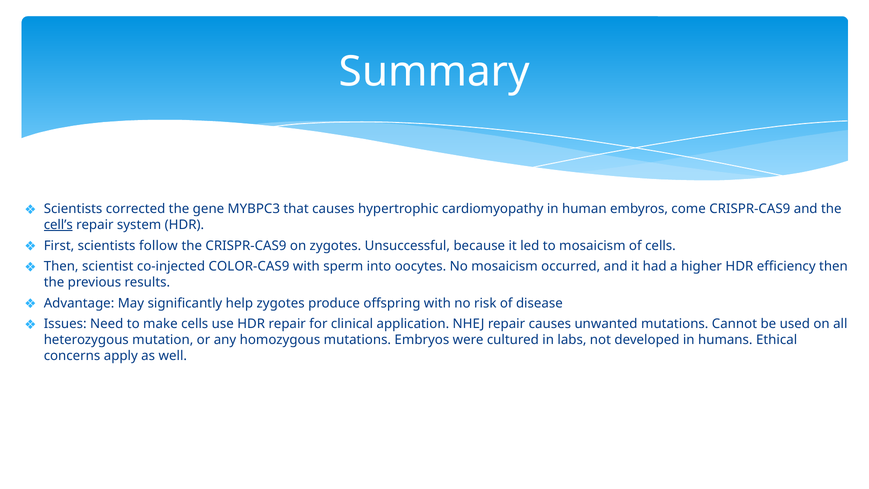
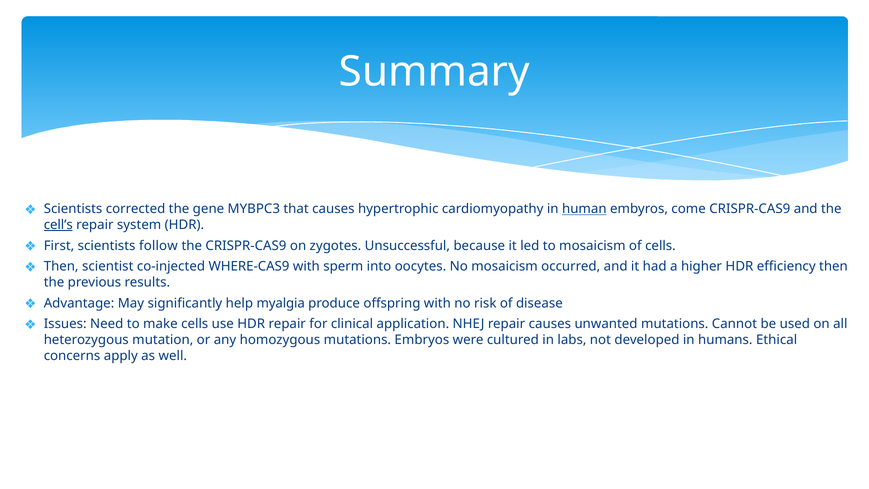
human underline: none -> present
COLOR-CAS9: COLOR-CAS9 -> WHERE-CAS9
help zygotes: zygotes -> myalgia
